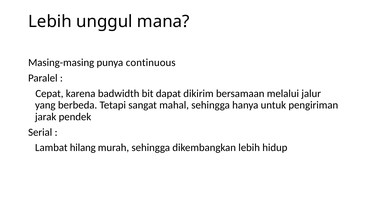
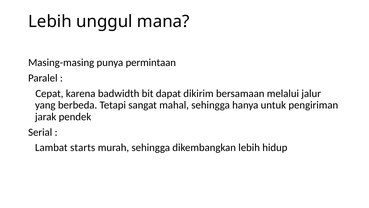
continuous: continuous -> permintaan
hilang: hilang -> starts
